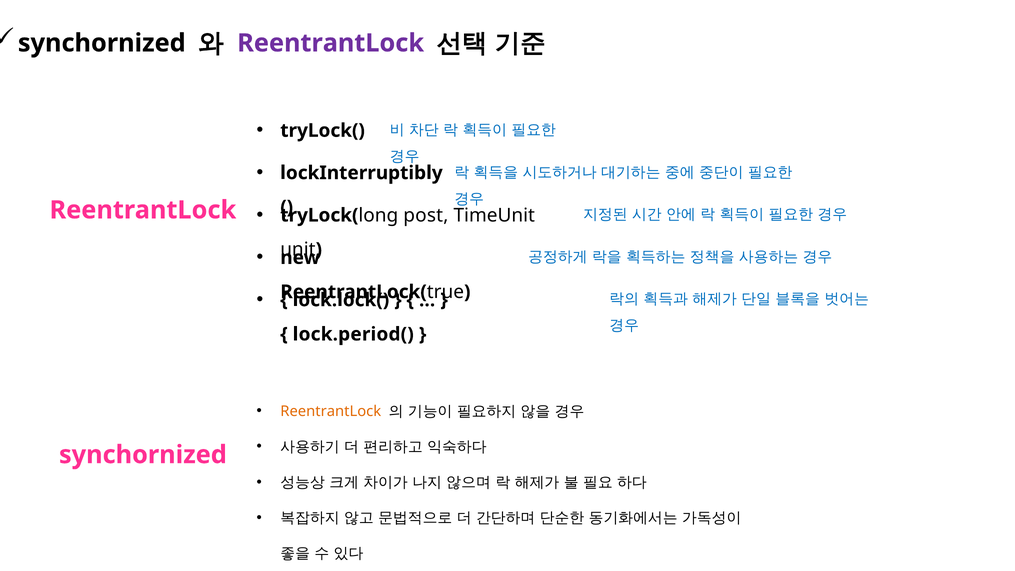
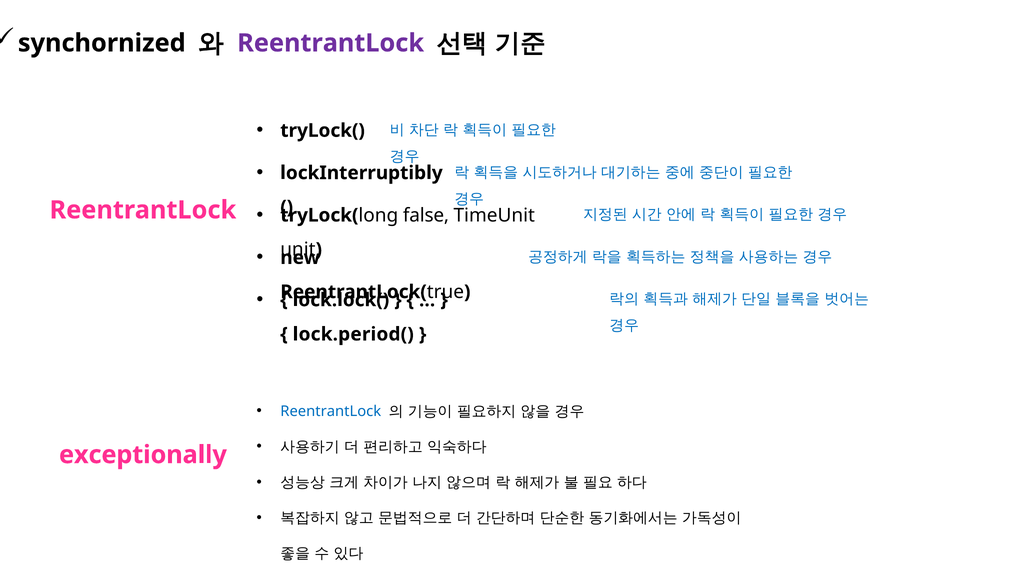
post: post -> false
ReentrantLock at (331, 411) colour: orange -> blue
synchornized at (143, 455): synchornized -> exceptionally
